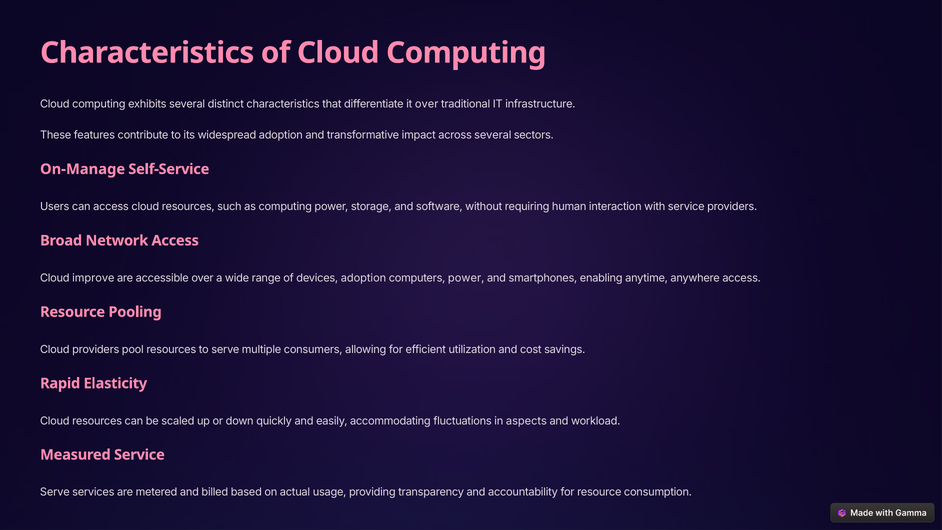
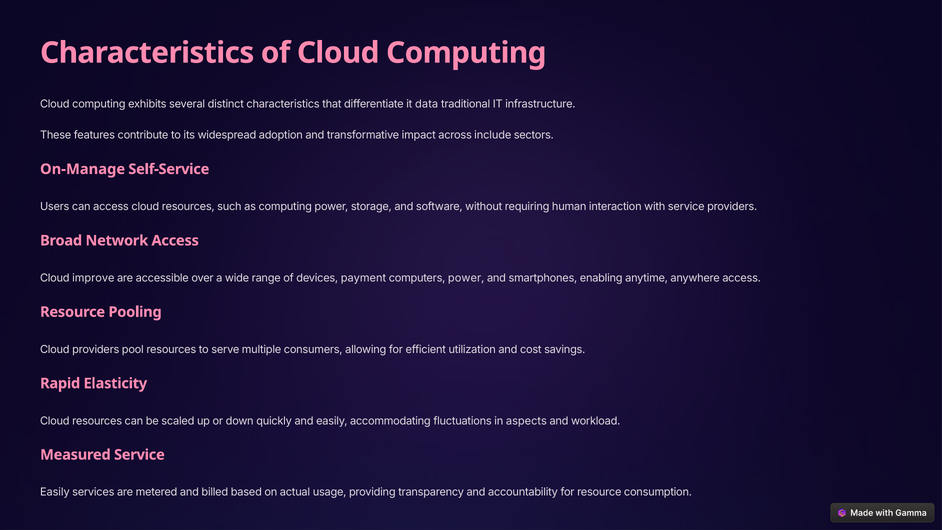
it over: over -> data
across several: several -> include
devices adoption: adoption -> payment
Serve at (55, 492): Serve -> Easily
